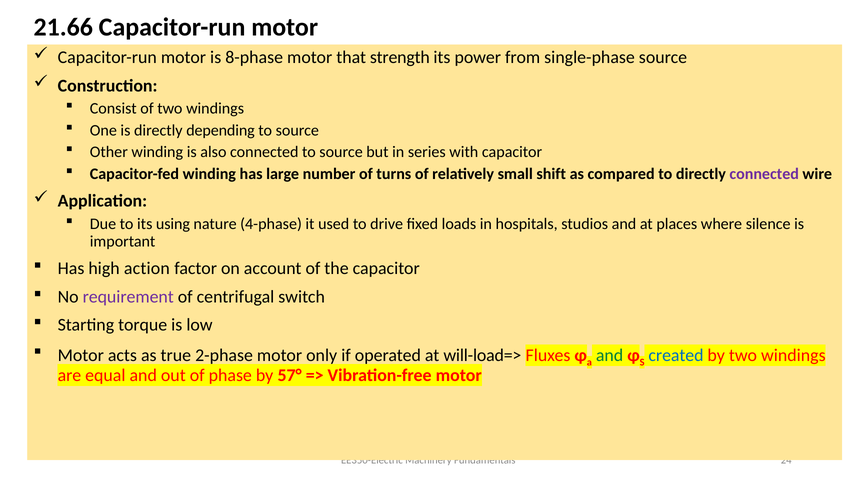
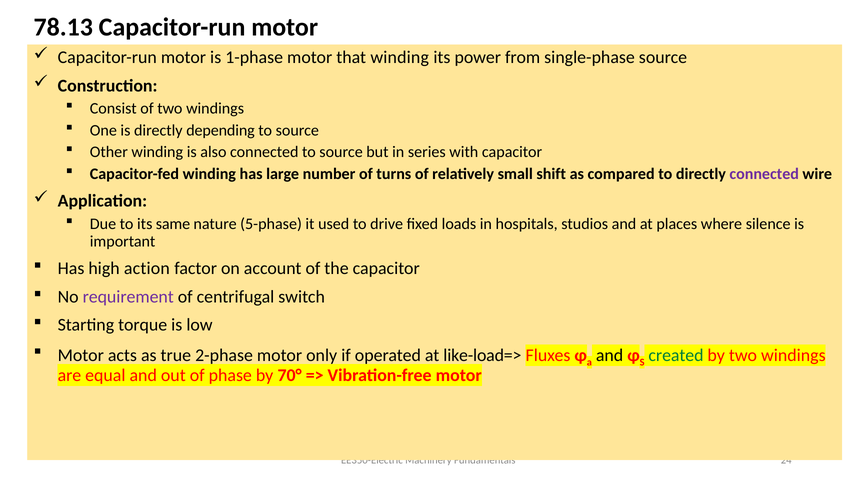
21.66: 21.66 -> 78.13
8-phase: 8-phase -> 1-phase
that strength: strength -> winding
using: using -> same
4-phase: 4-phase -> 5-phase
will-load=>: will-load=> -> like-load=>
and at (610, 355) colour: green -> black
created colour: blue -> green
57°: 57° -> 70°
